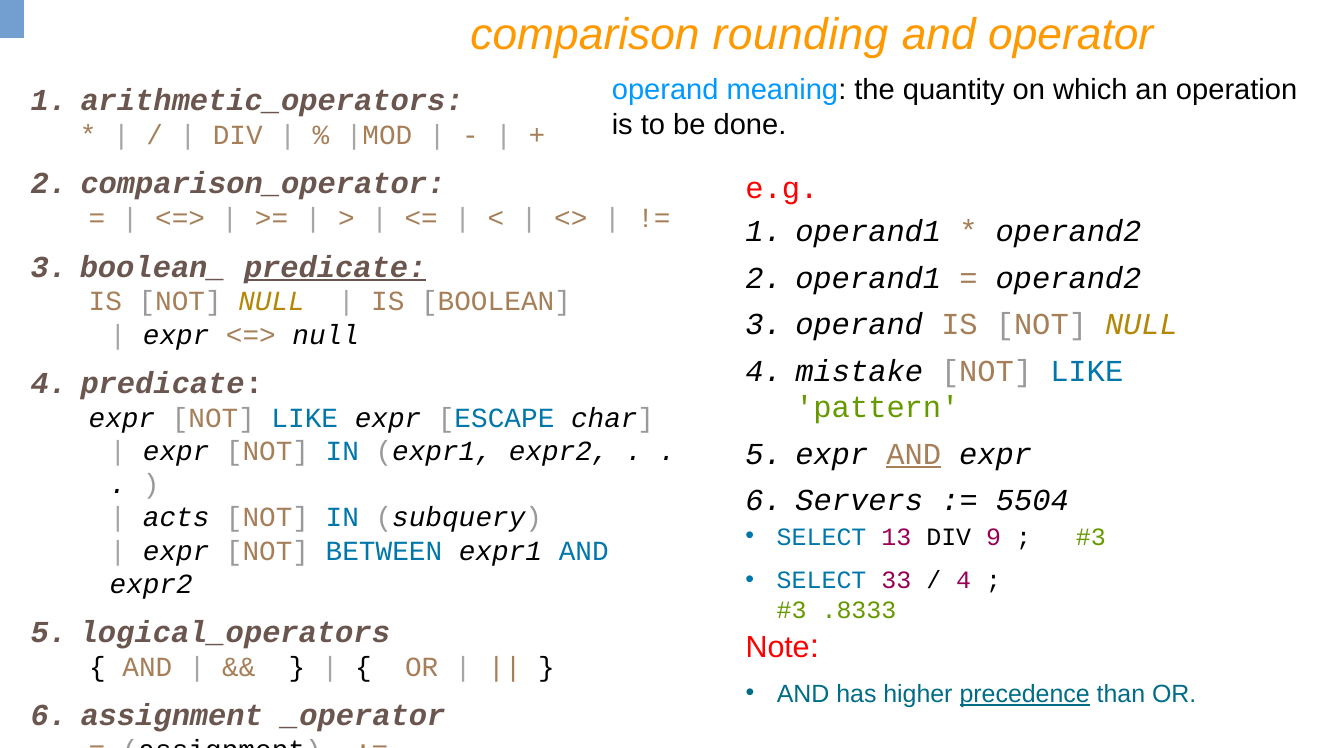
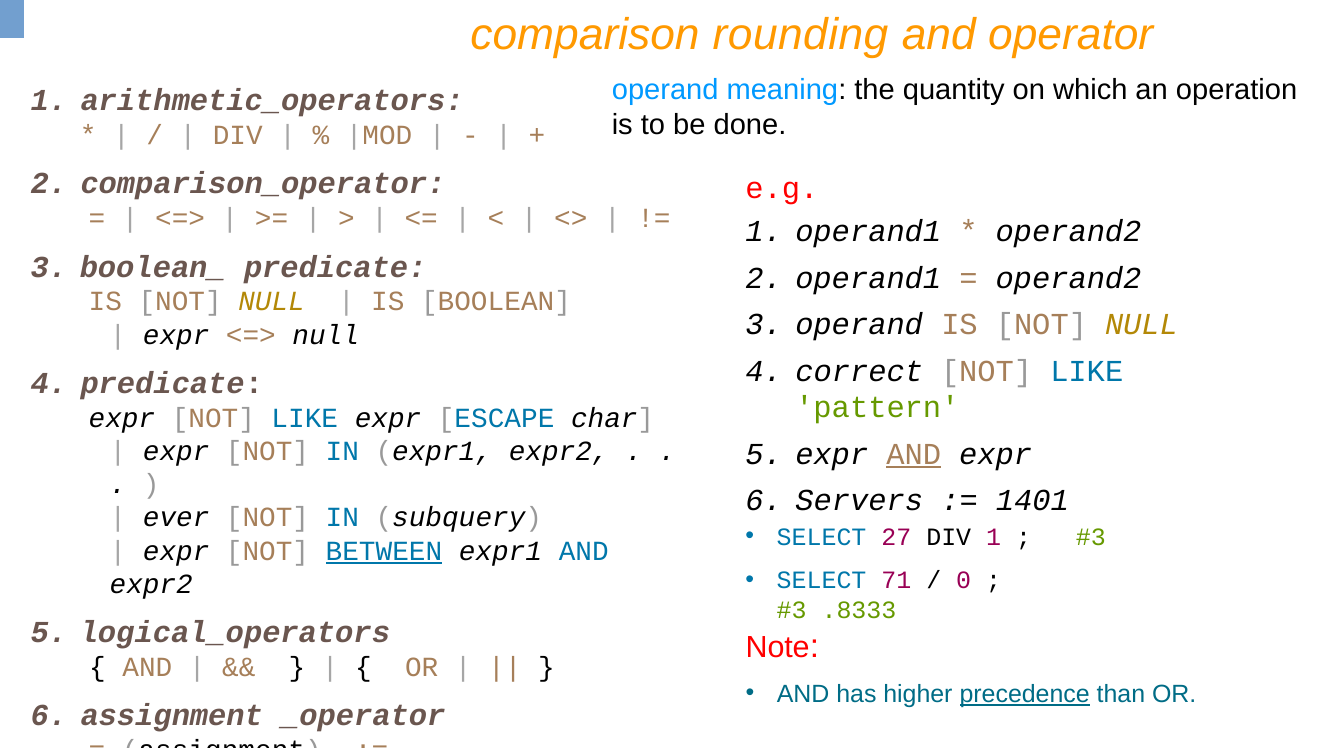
predicate at (335, 267) underline: present -> none
mistake: mistake -> correct
5504: 5504 -> 1401
acts: acts -> ever
13: 13 -> 27
DIV 9: 9 -> 1
BETWEEN underline: none -> present
33: 33 -> 71
4 at (964, 580): 4 -> 0
